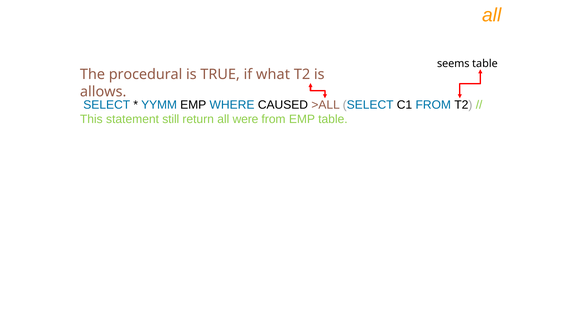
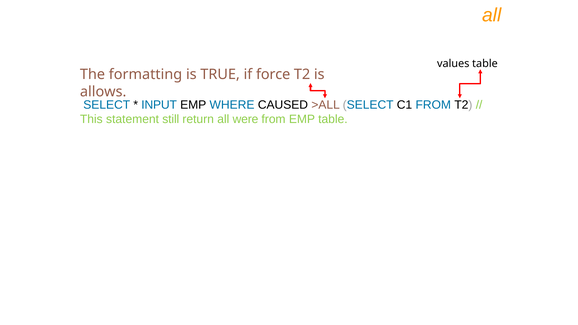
seems: seems -> values
procedural: procedural -> formatting
what: what -> force
YYMM: YYMM -> INPUT
